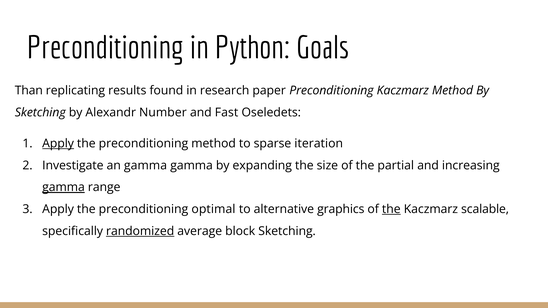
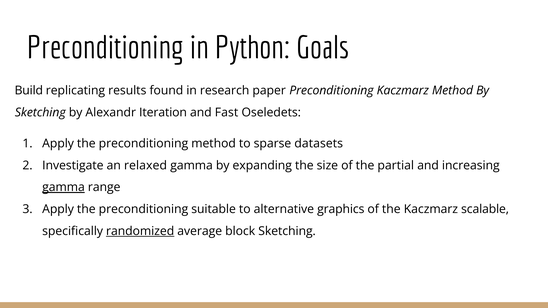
Than: Than -> Build
Number: Number -> Iteration
Apply at (58, 144) underline: present -> none
iteration: iteration -> datasets
an gamma: gamma -> relaxed
optimal: optimal -> suitable
the at (391, 209) underline: present -> none
